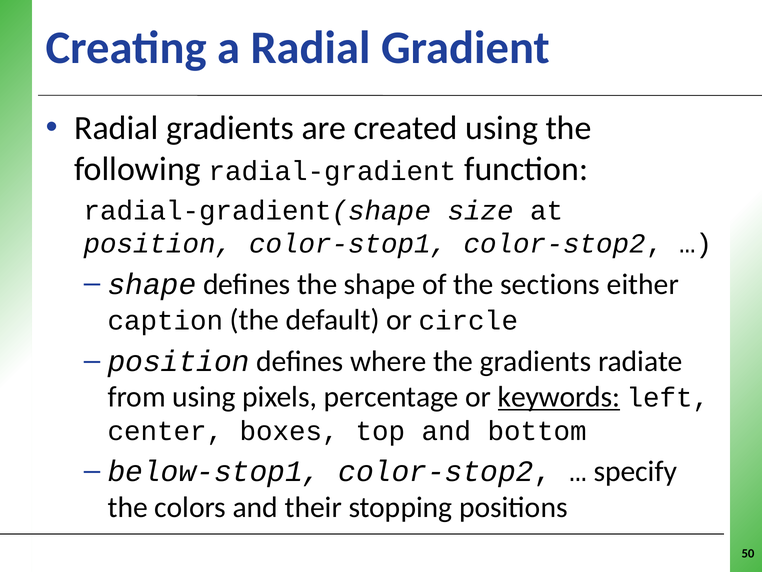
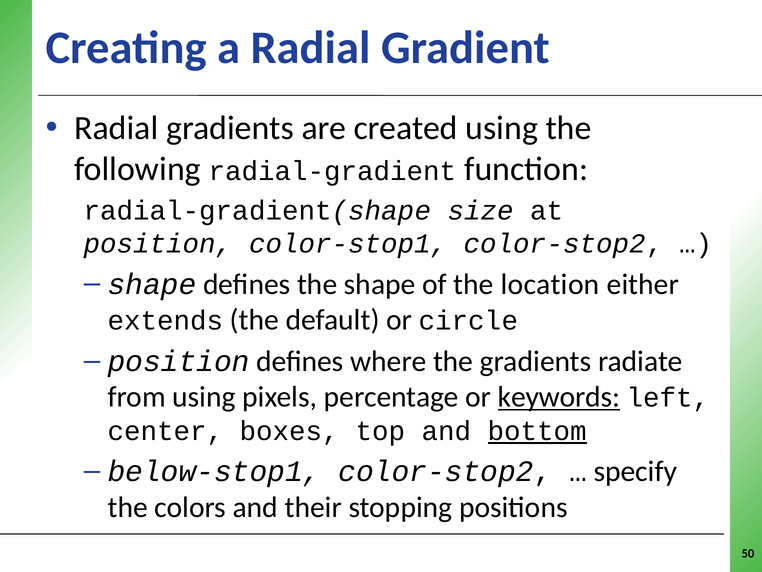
sections: sections -> location
caption: caption -> extends
bottom underline: none -> present
